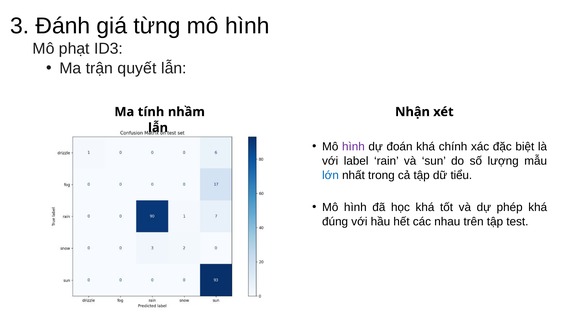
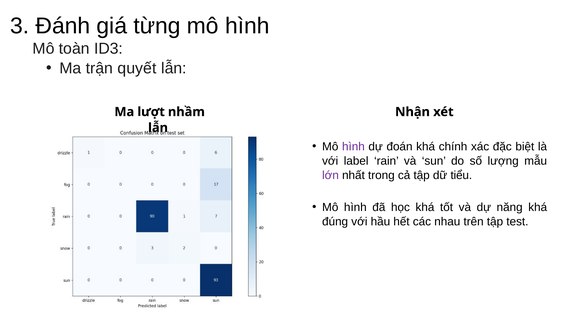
phạt: phạt -> toàn
tính: tính -> lượt
lớn colour: blue -> purple
phép: phép -> năng
